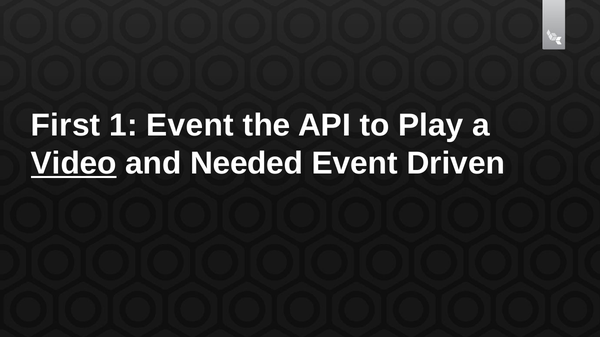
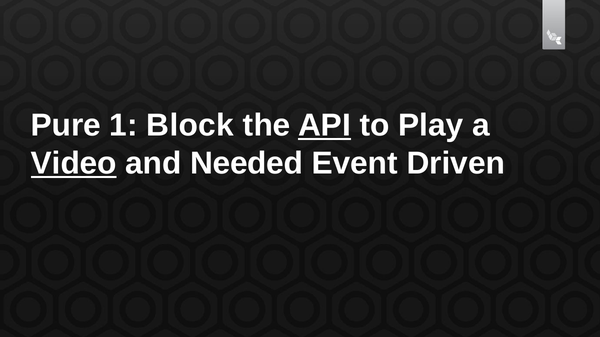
First: First -> Pure
1 Event: Event -> Block
API underline: none -> present
